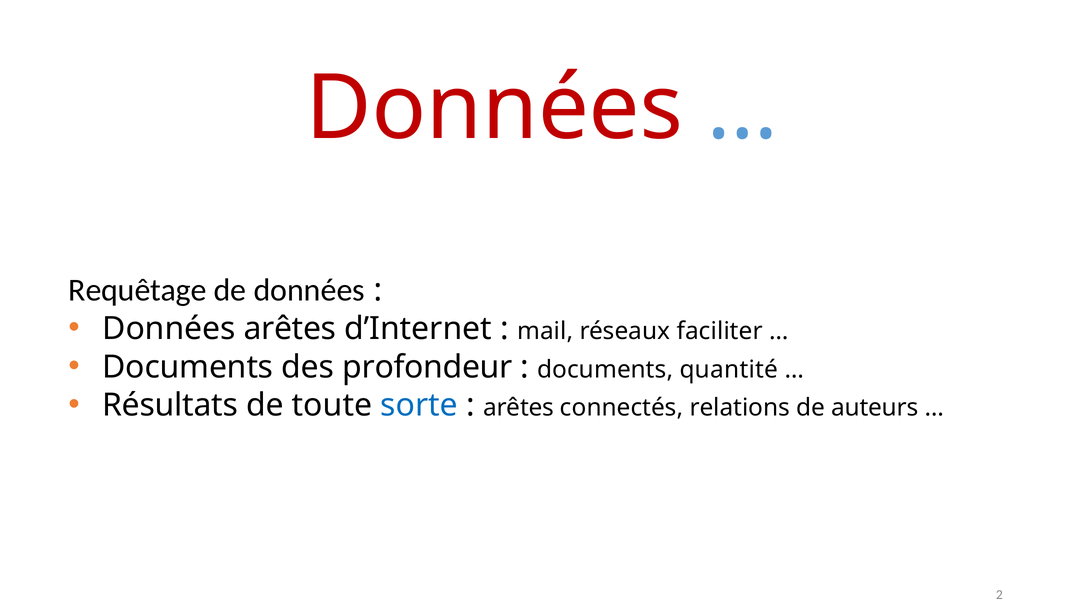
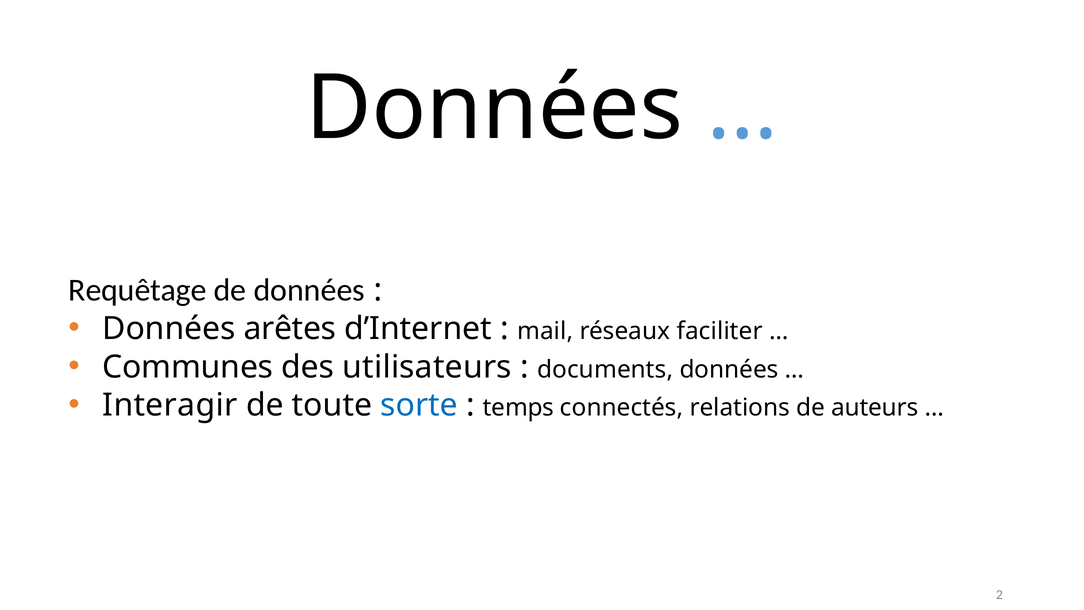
Données at (494, 108) colour: red -> black
Documents at (188, 367): Documents -> Communes
profondeur: profondeur -> utilisateurs
documents quantité: quantité -> données
Résultats: Résultats -> Interagir
arêtes at (519, 408): arêtes -> temps
